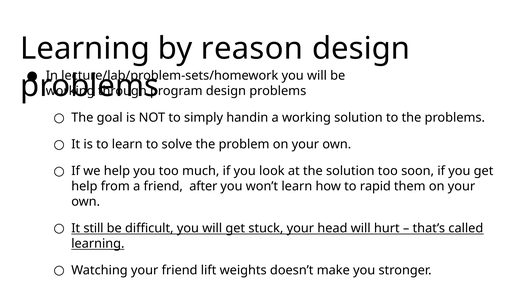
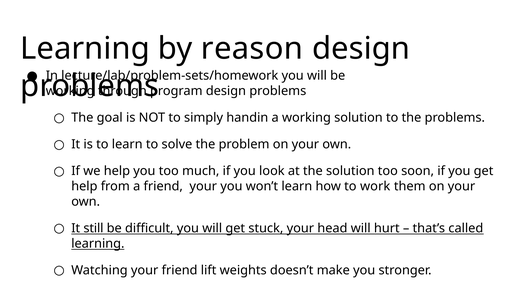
friend after: after -> your
rapid: rapid -> work
